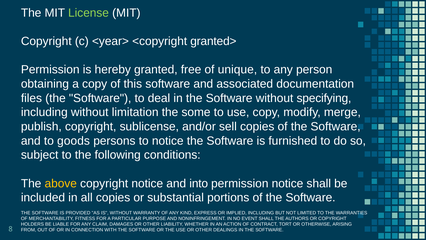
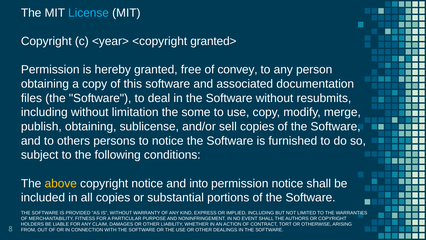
License colour: light green -> light blue
unique: unique -> convey
specifying: specifying -> resubmits
publish copyright: copyright -> obtaining
goods: goods -> others
